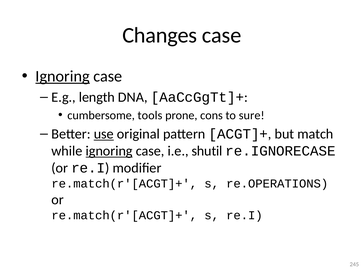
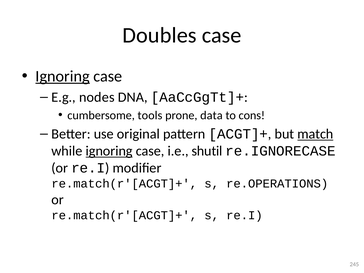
Changes: Changes -> Doubles
length: length -> nodes
cons: cons -> data
sure: sure -> cons
use underline: present -> none
match underline: none -> present
